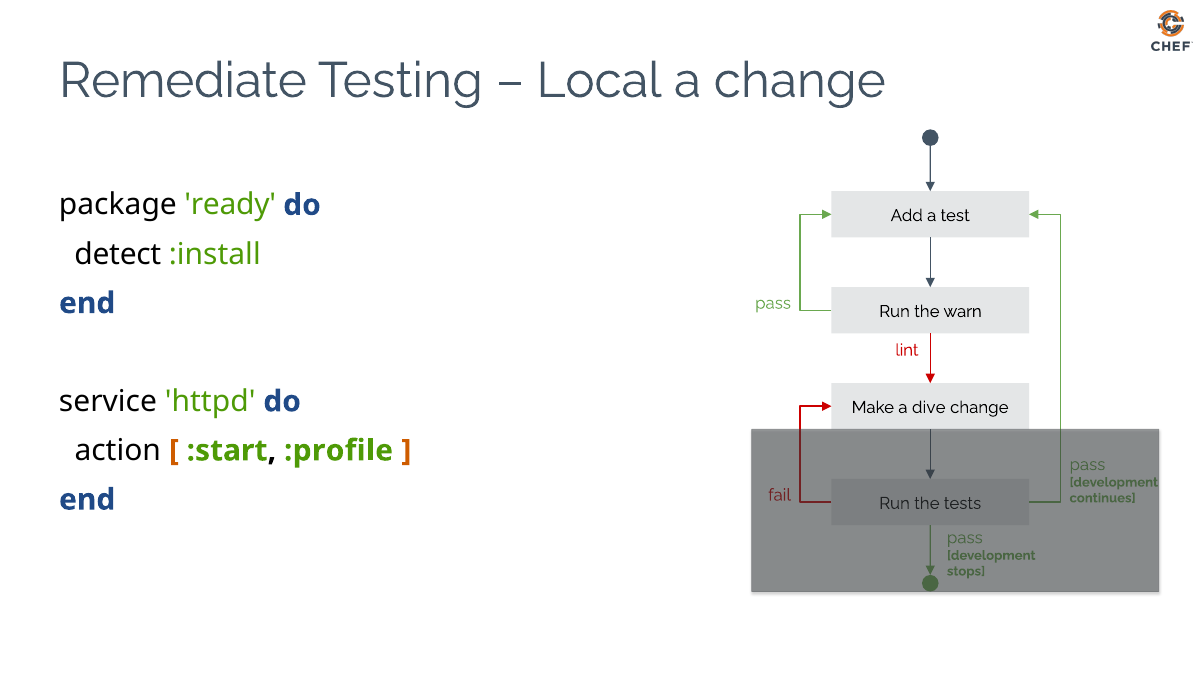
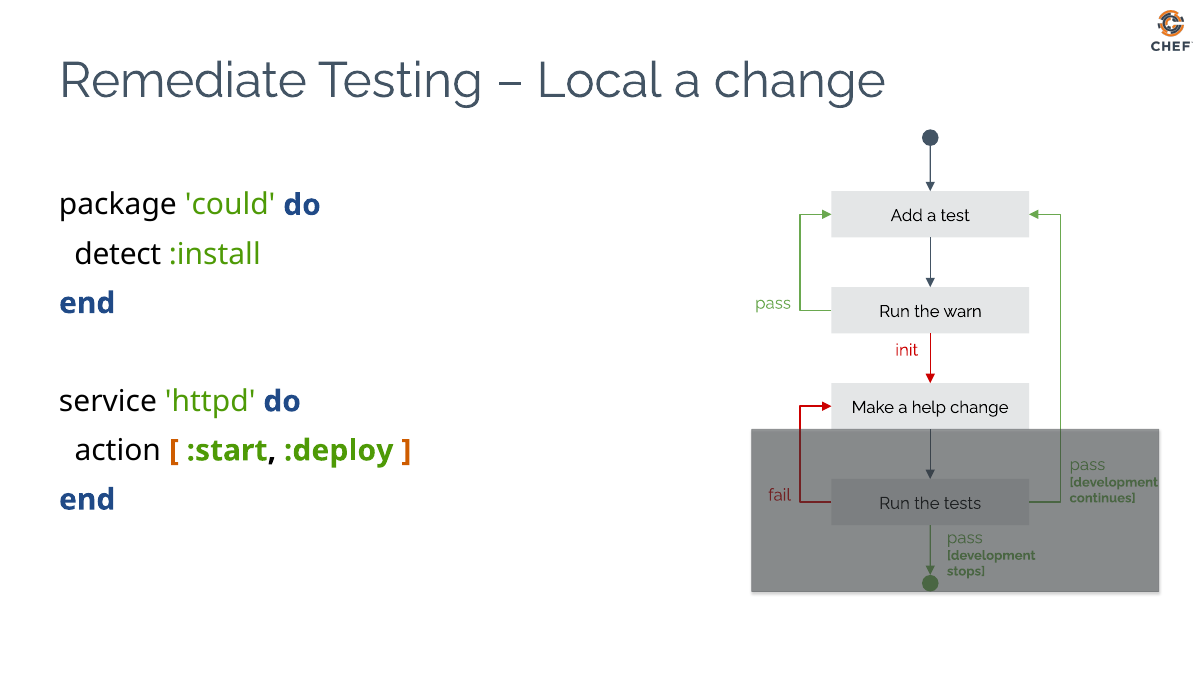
ready: ready -> could
lint: lint -> init
dive: dive -> help
:profile: :profile -> :deploy
